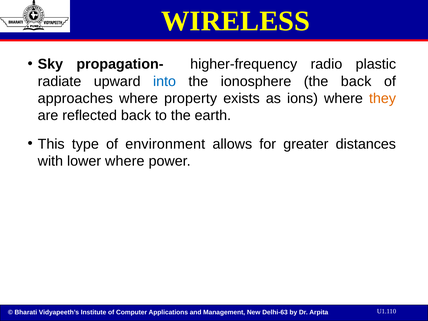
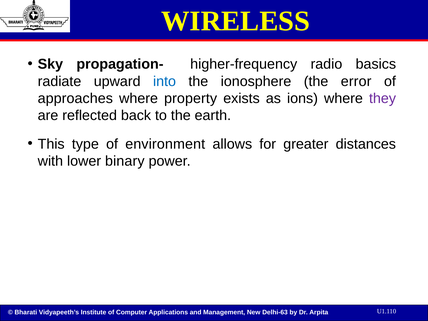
plastic: plastic -> basics
the back: back -> error
they colour: orange -> purple
lower where: where -> binary
